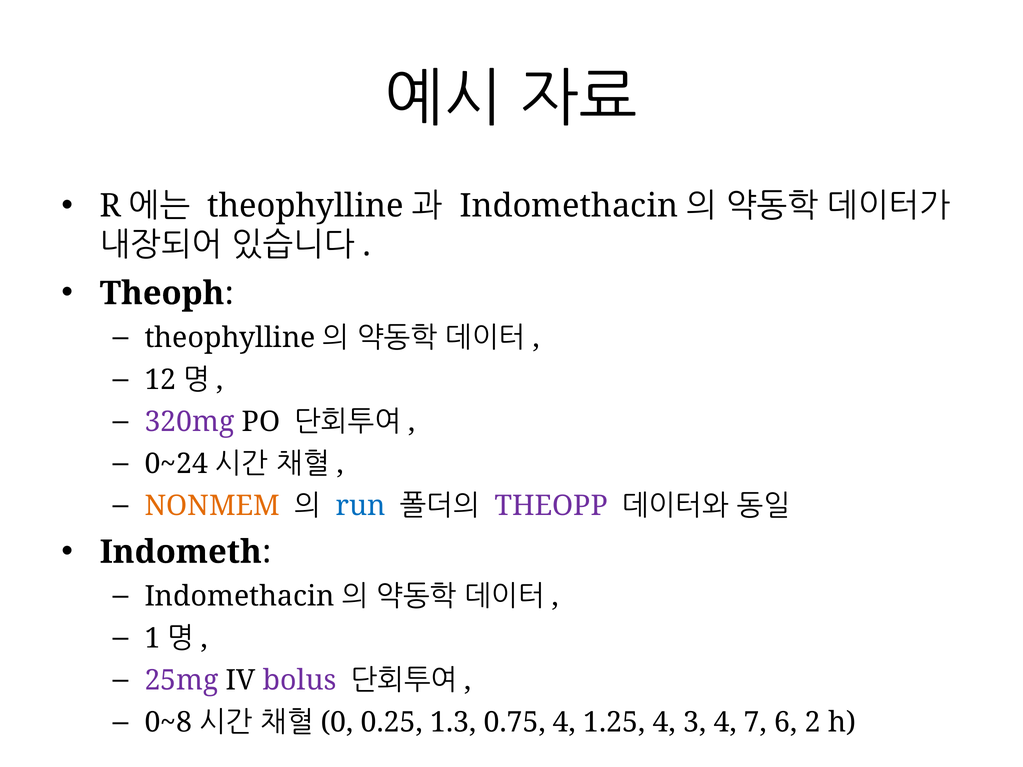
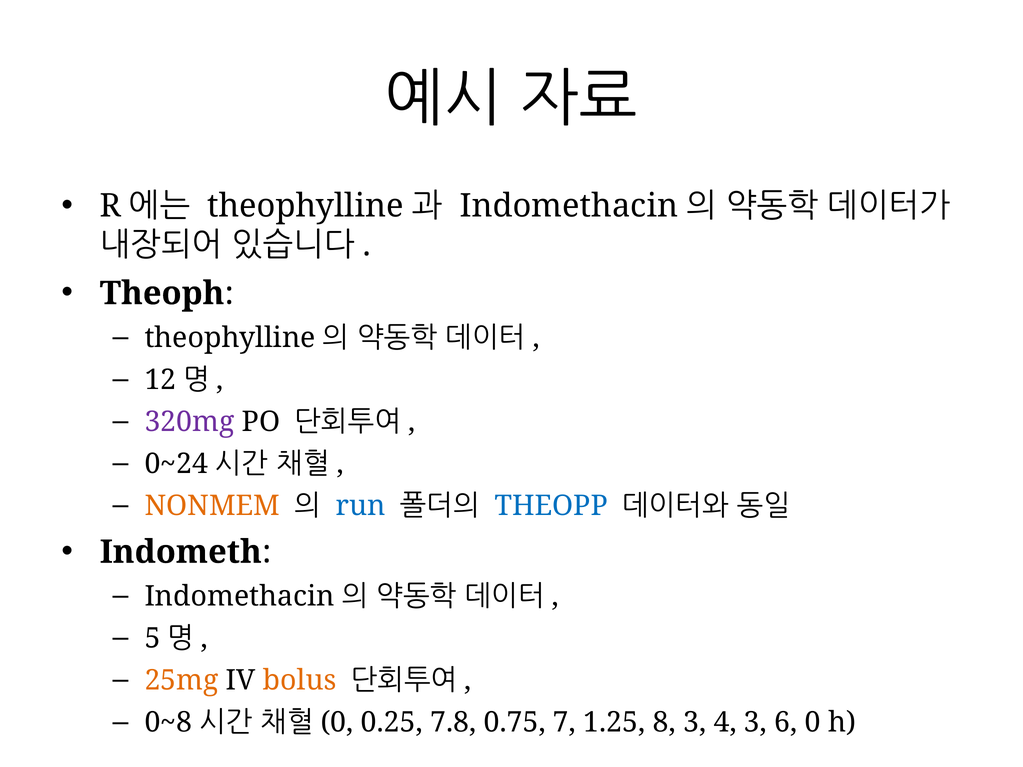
THEOPP colour: purple -> blue
1: 1 -> 5
25mg colour: purple -> orange
bolus colour: purple -> orange
1.3: 1.3 -> 7.8
0.75 4: 4 -> 7
1.25 4: 4 -> 8
4 7: 7 -> 3
6 2: 2 -> 0
